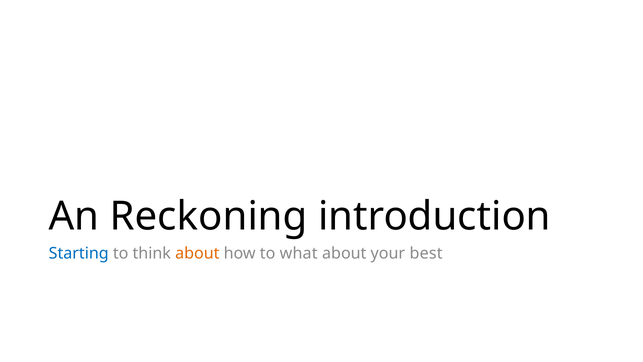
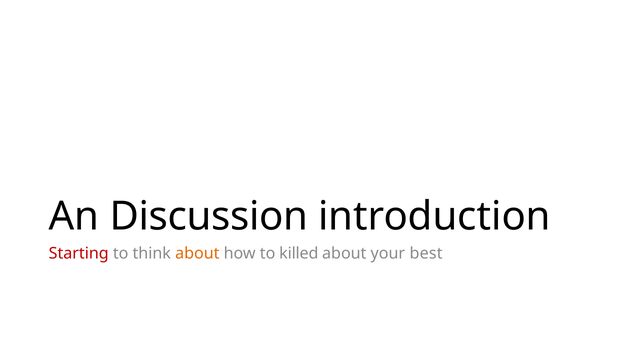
Reckoning: Reckoning -> Discussion
Starting colour: blue -> red
what: what -> killed
